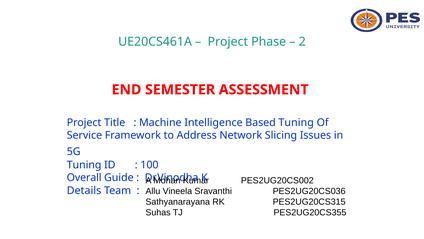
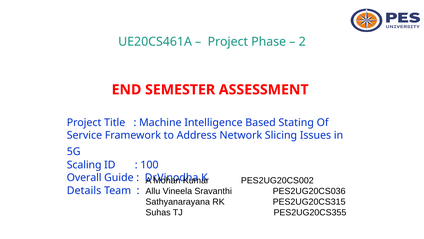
Based Tuning: Tuning -> Stating
Tuning at (84, 165): Tuning -> Scaling
